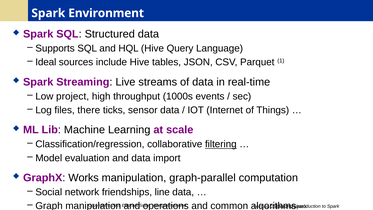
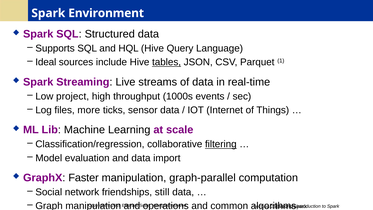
tables underline: none -> present
there: there -> more
Works: Works -> Faster
line: line -> still
